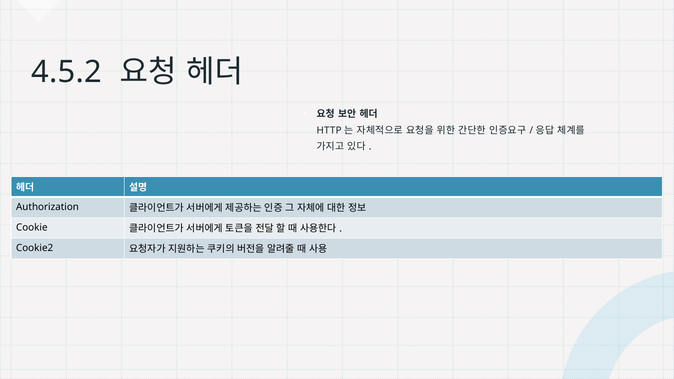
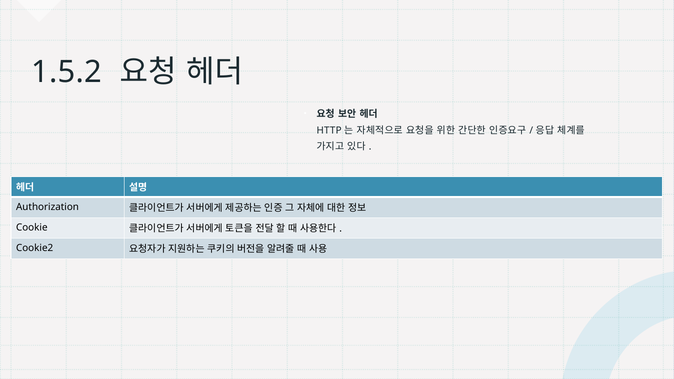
4.5.2: 4.5.2 -> 1.5.2
